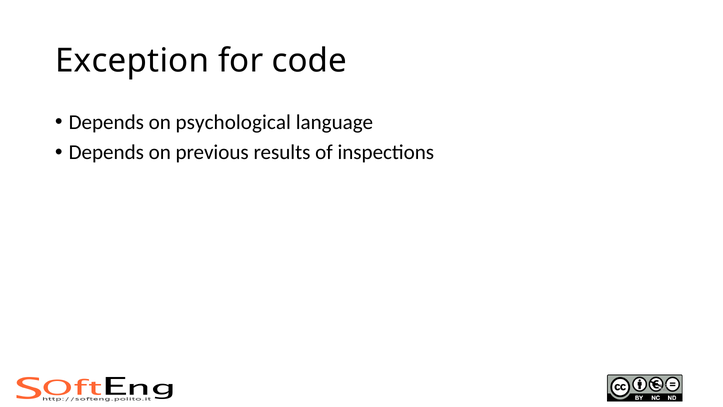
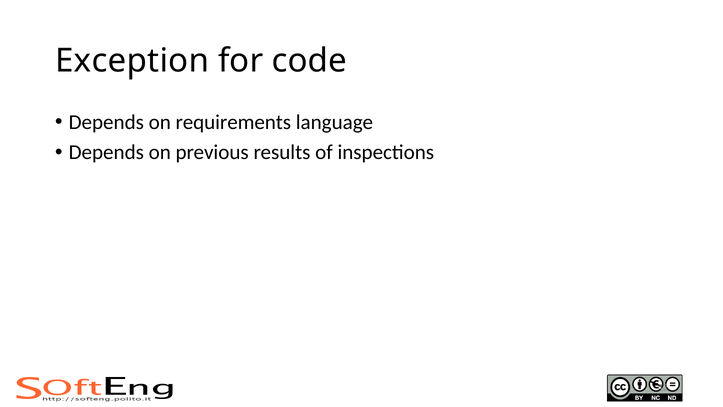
psychological: psychological -> requirements
